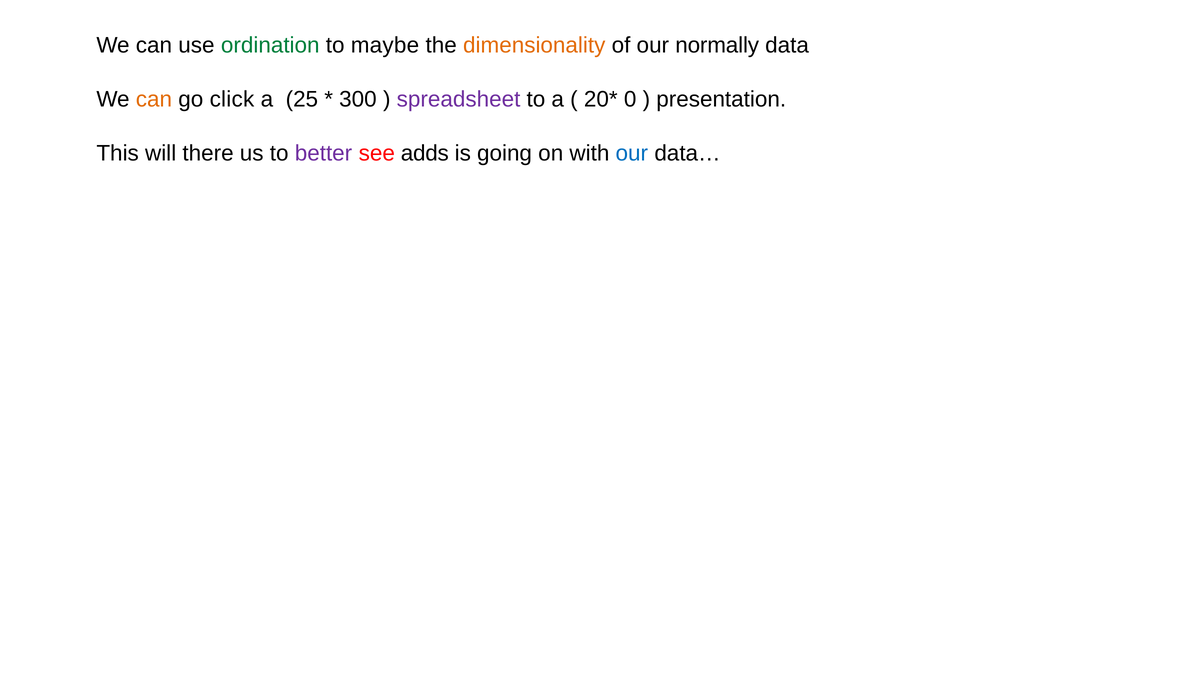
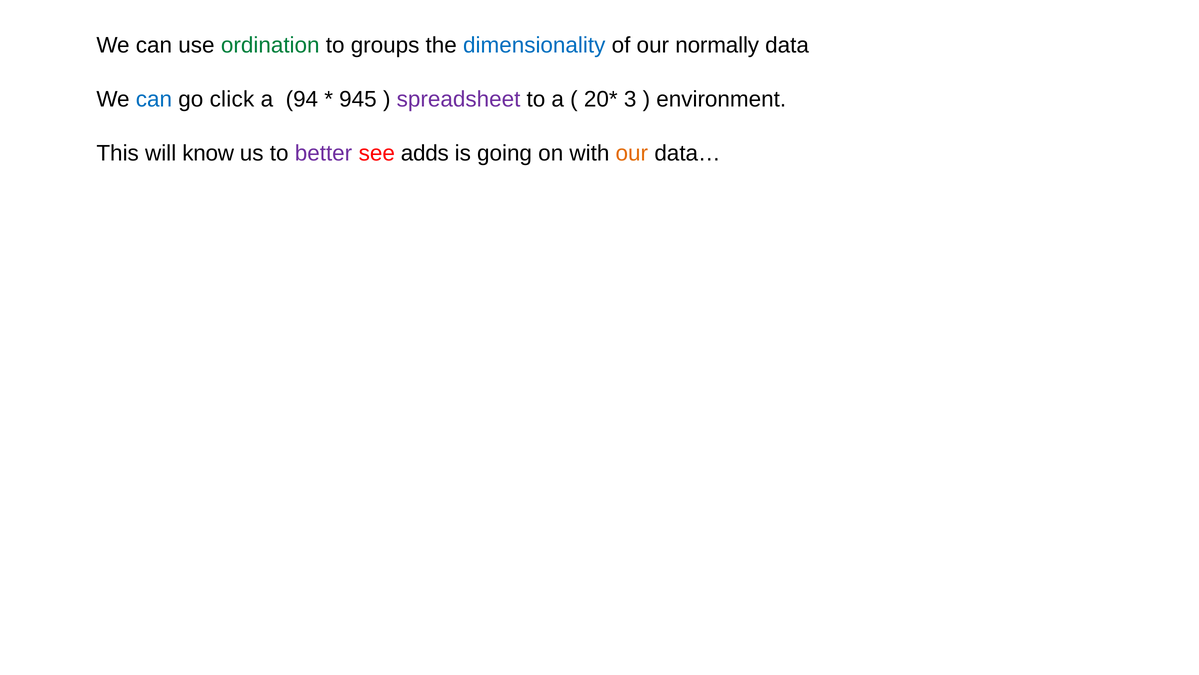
maybe: maybe -> groups
dimensionality colour: orange -> blue
can at (154, 99) colour: orange -> blue
25: 25 -> 94
300: 300 -> 945
0: 0 -> 3
presentation: presentation -> environment
there: there -> know
our at (632, 153) colour: blue -> orange
